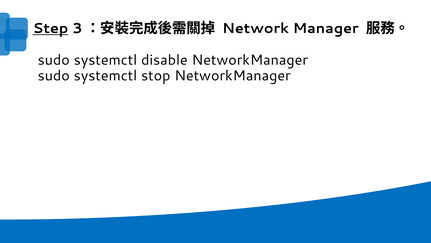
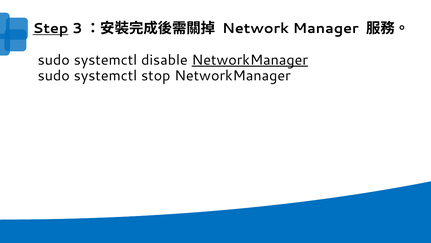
NetworkManager at (250, 60) underline: none -> present
